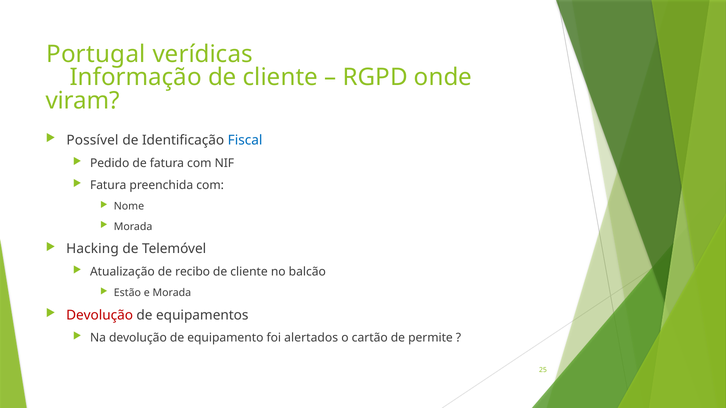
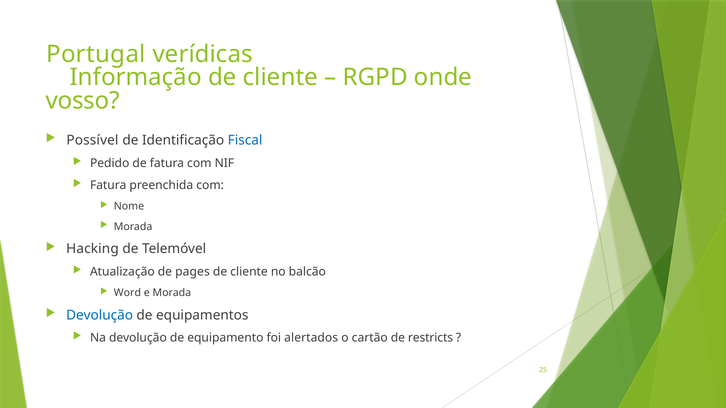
viram: viram -> vosso
recibo: recibo -> pages
Estão: Estão -> Word
Devolução at (100, 315) colour: red -> blue
permite: permite -> restricts
